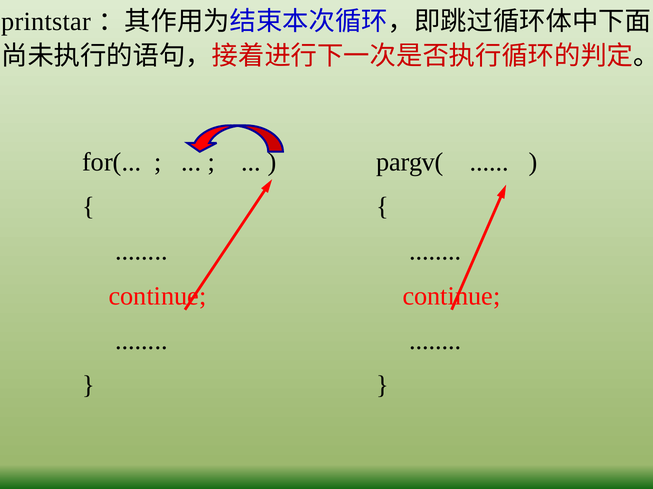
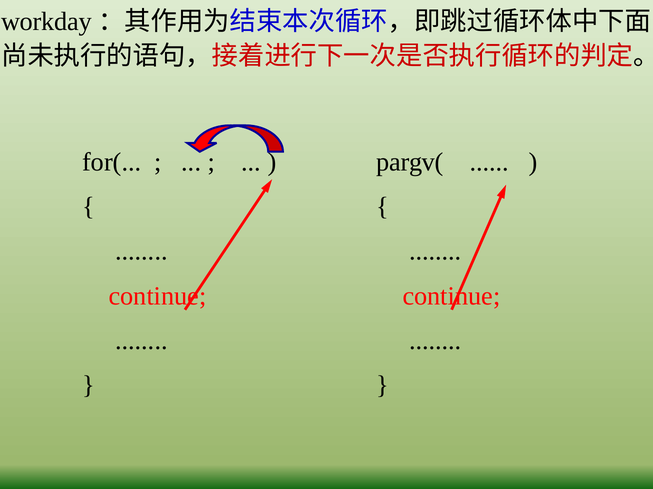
printstar: printstar -> workday
